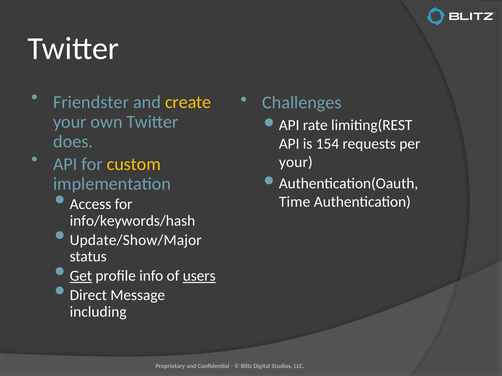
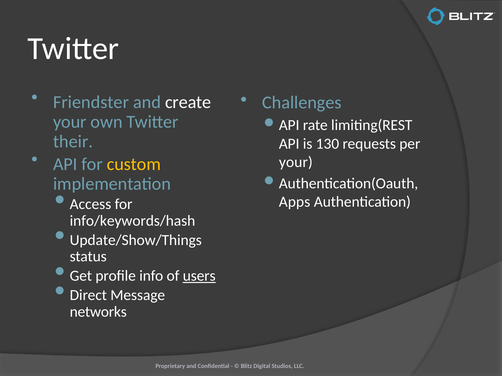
create colour: yellow -> white
does: does -> their
154: 154 -> 130
Time: Time -> Apps
Update/Show/Major: Update/Show/Major -> Update/Show/Things
Get underline: present -> none
including: including -> networks
